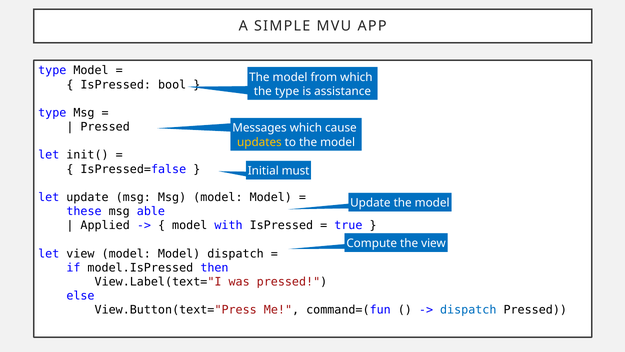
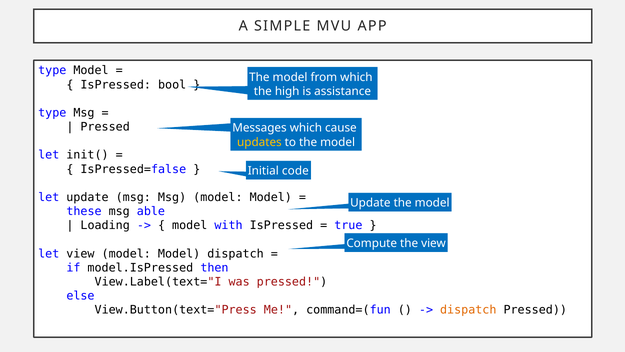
the type: type -> high
must: must -> code
Applied: Applied -> Loading
dispatch at (468, 310) colour: blue -> orange
